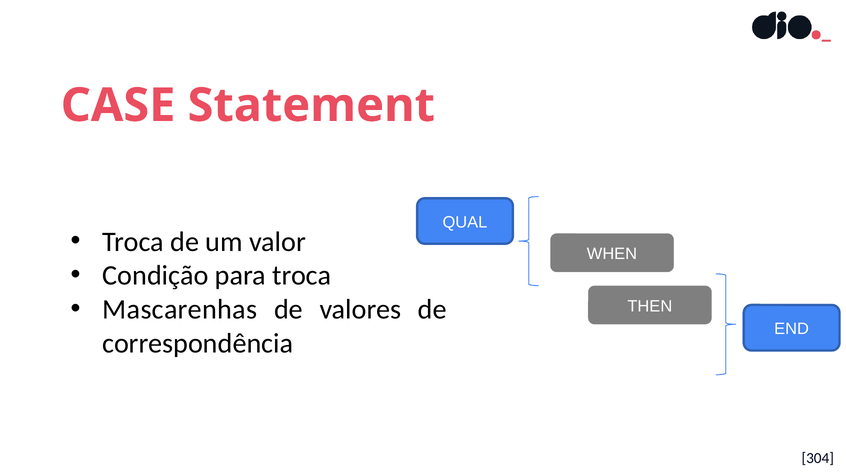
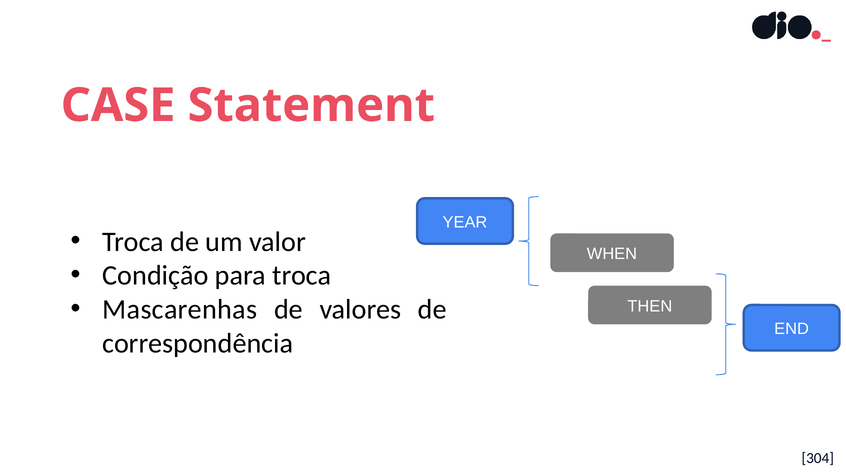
QUAL: QUAL -> YEAR
